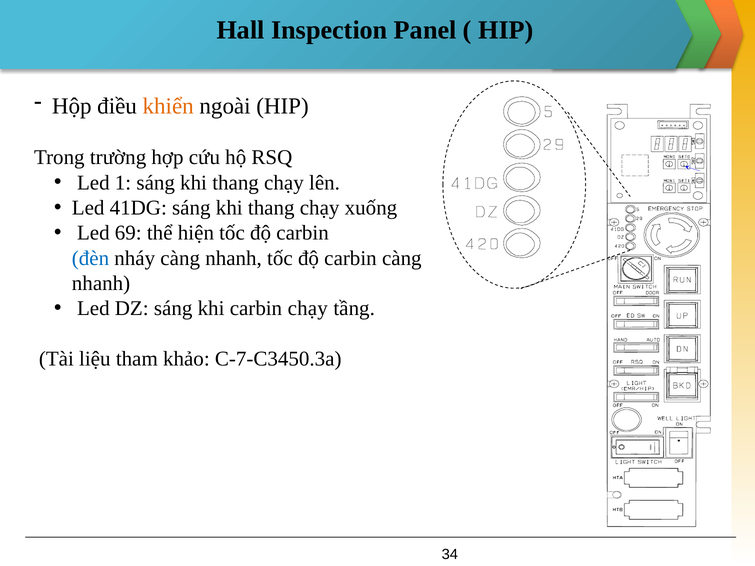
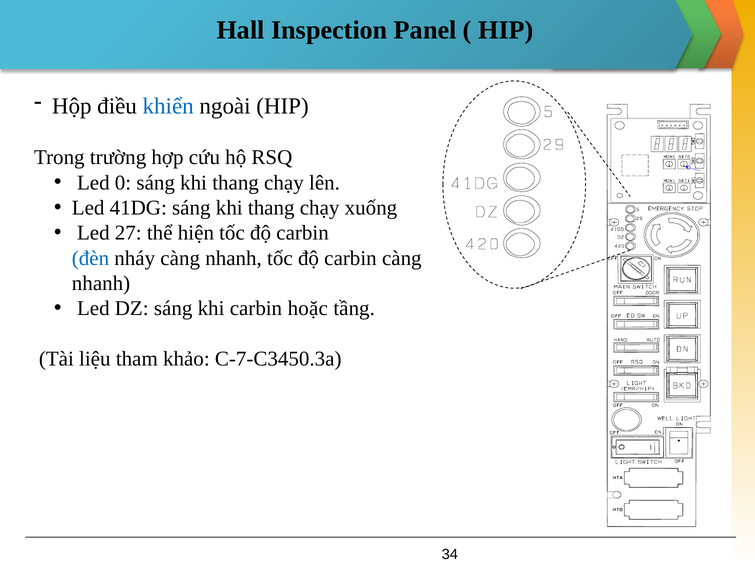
khiển colour: orange -> blue
1: 1 -> 0
69: 69 -> 27
carbin chạy: chạy -> hoặc
